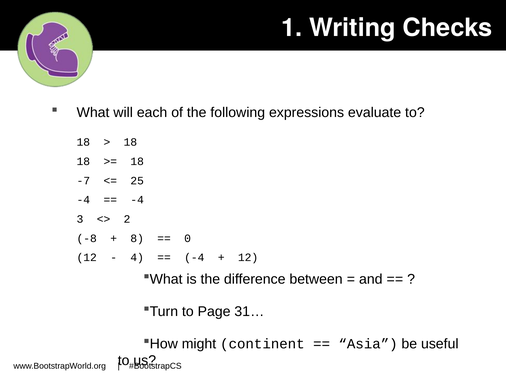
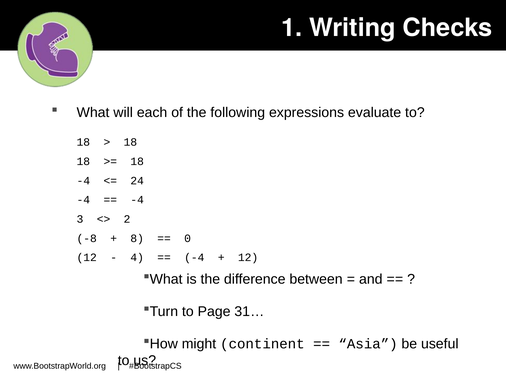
-7 at (83, 181): -7 -> -4
25: 25 -> 24
